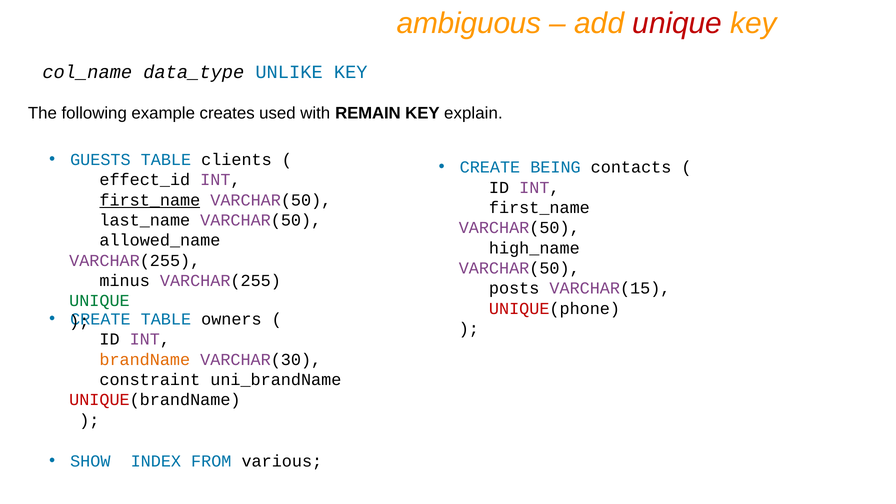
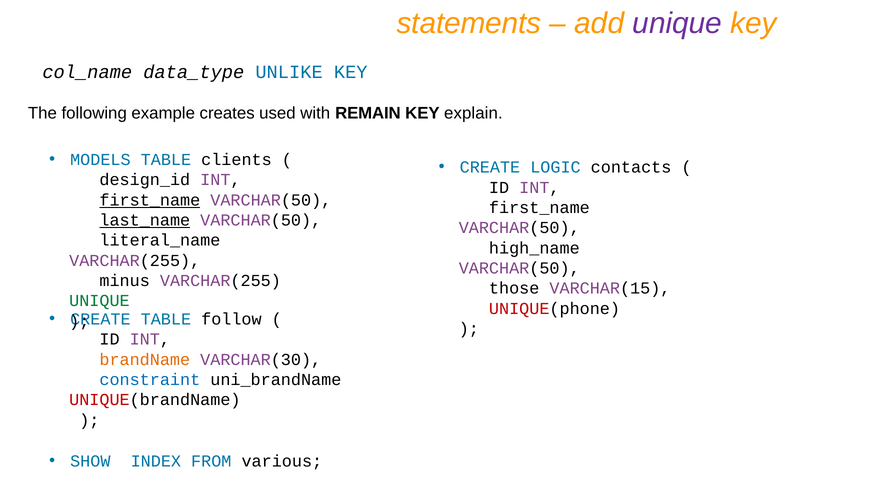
ambiguous: ambiguous -> statements
unique at (677, 23) colour: red -> purple
GUESTS: GUESTS -> MODELS
BEING: BEING -> LOGIC
effect_id: effect_id -> design_id
last_name underline: none -> present
allowed_name: allowed_name -> literal_name
posts: posts -> those
owners: owners -> follow
constraint colour: black -> blue
